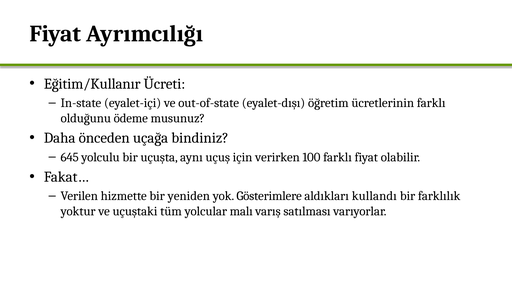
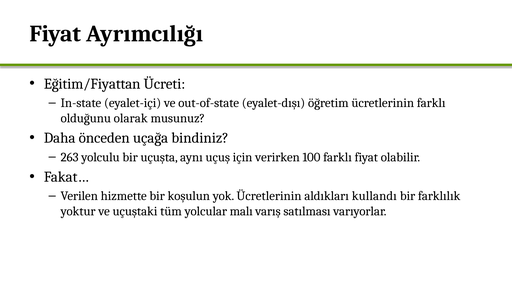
Eğitim/Kullanır: Eğitim/Kullanır -> Eğitim/Fiyattan
ödeme: ödeme -> olarak
645: 645 -> 263
yeniden: yeniden -> koşulun
yok Gösterimlere: Gösterimlere -> Ücretlerinin
